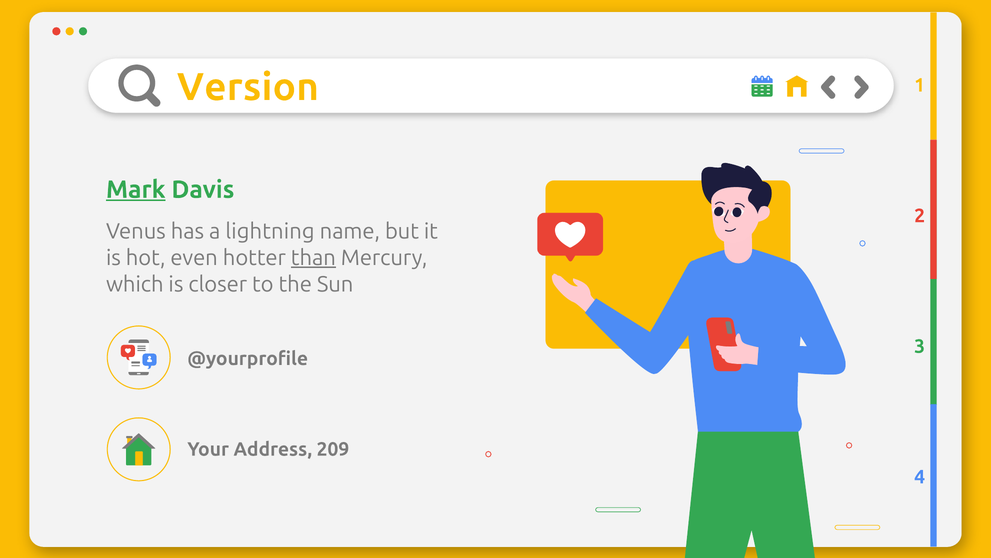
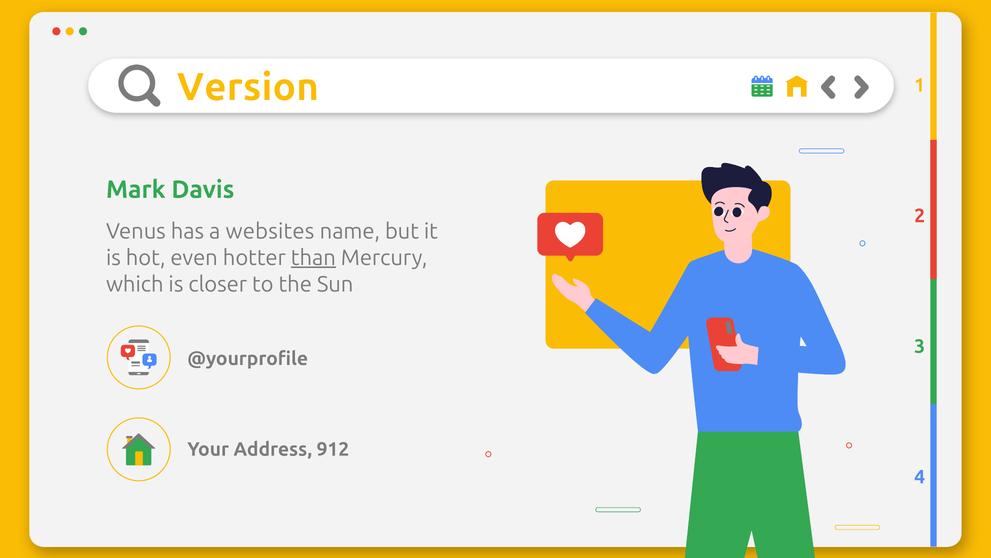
Mark underline: present -> none
lightning: lightning -> websites
209: 209 -> 912
